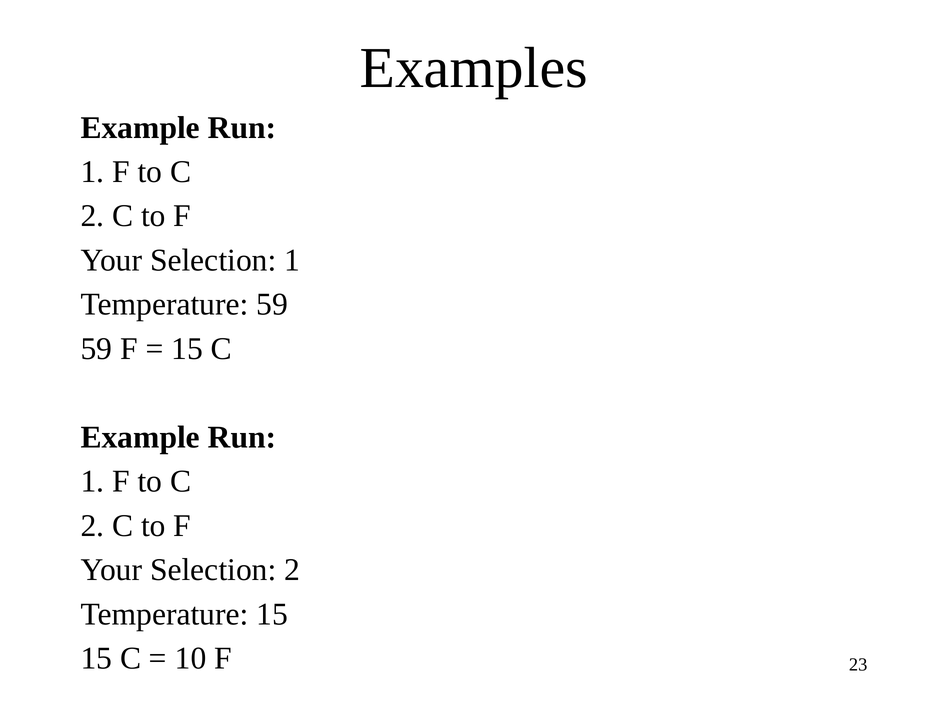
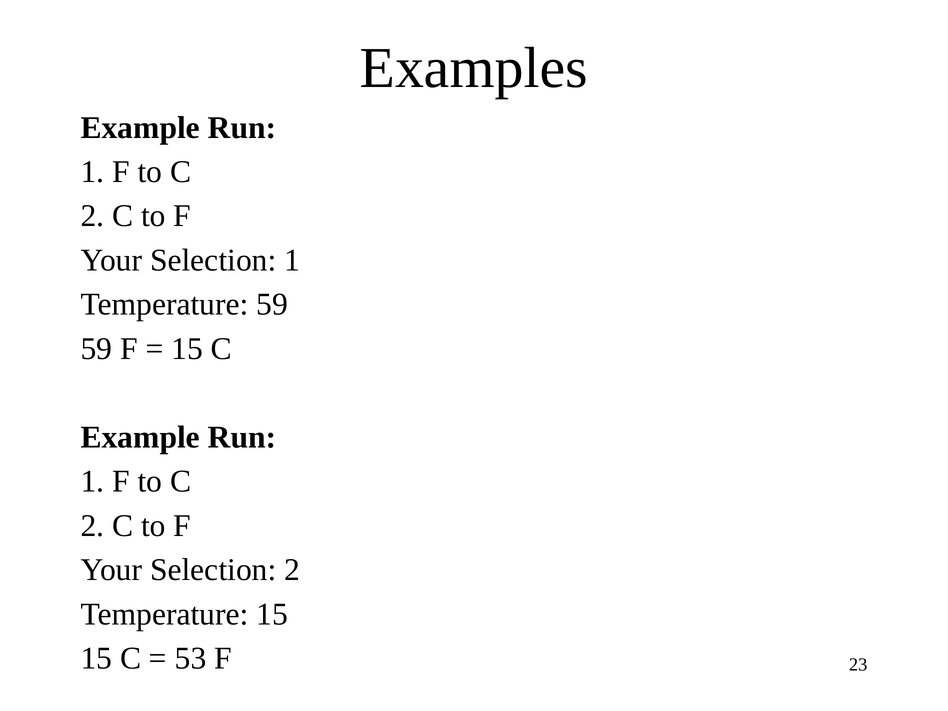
10: 10 -> 53
